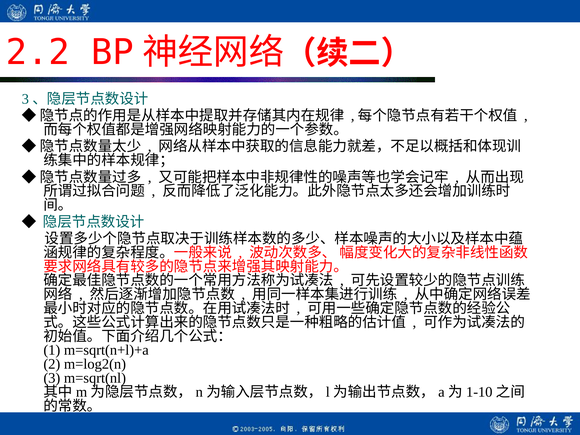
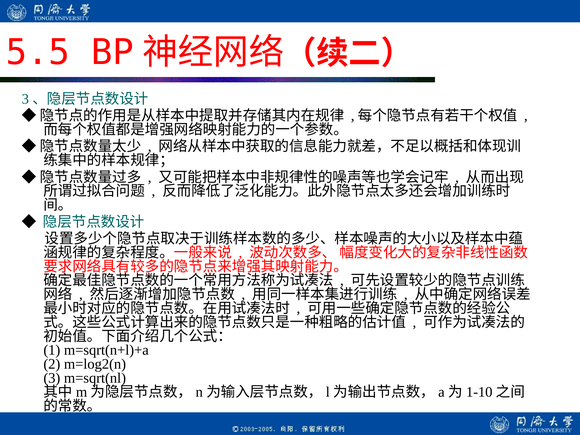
2.2: 2.2 -> 5.5
